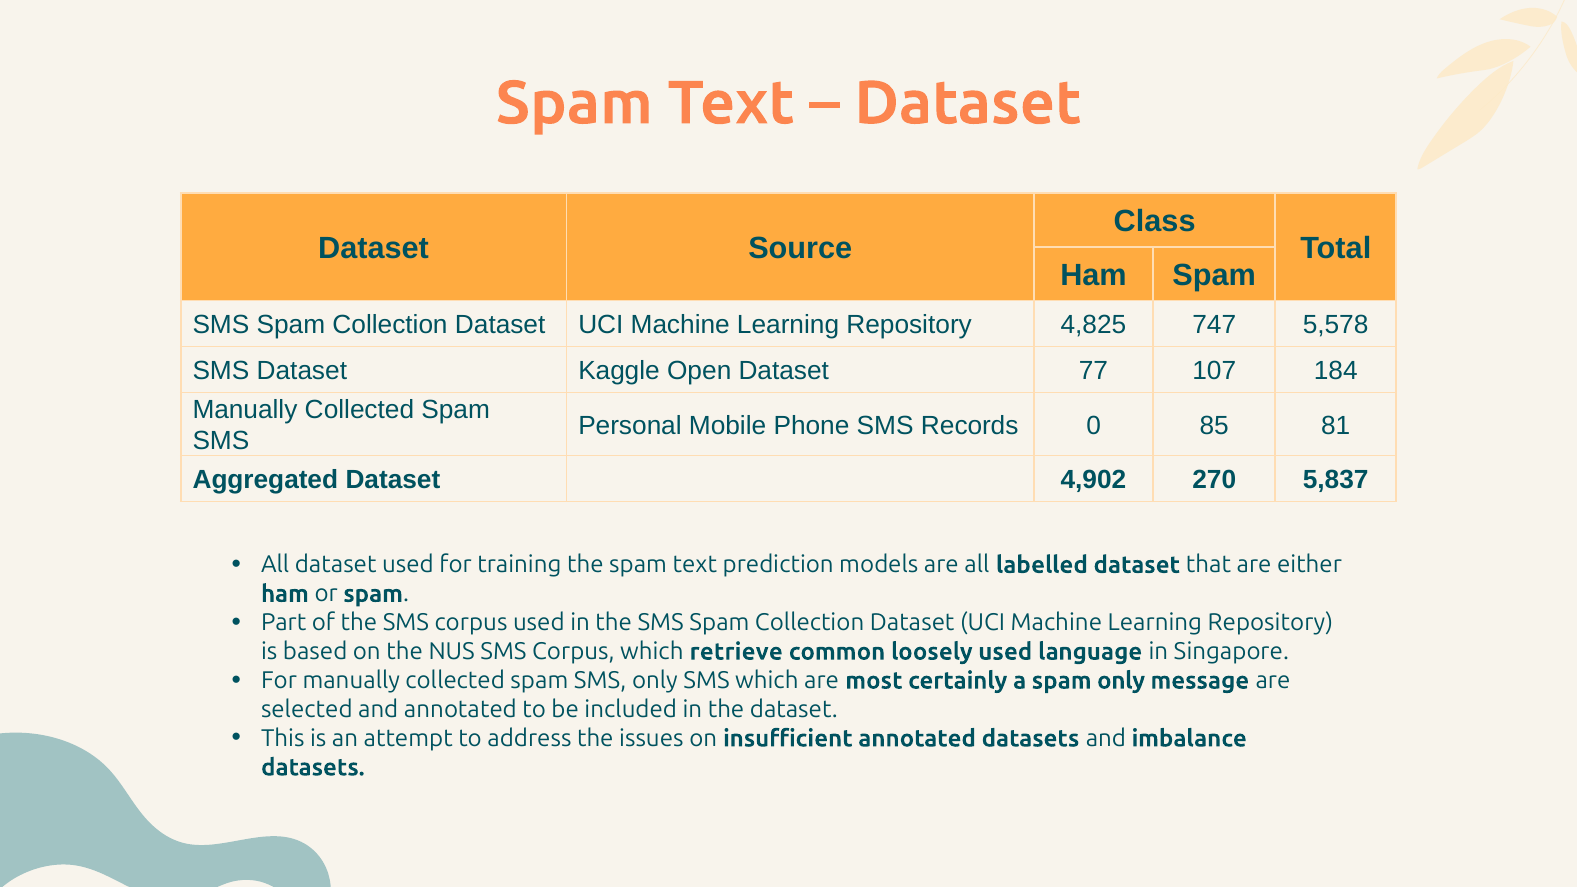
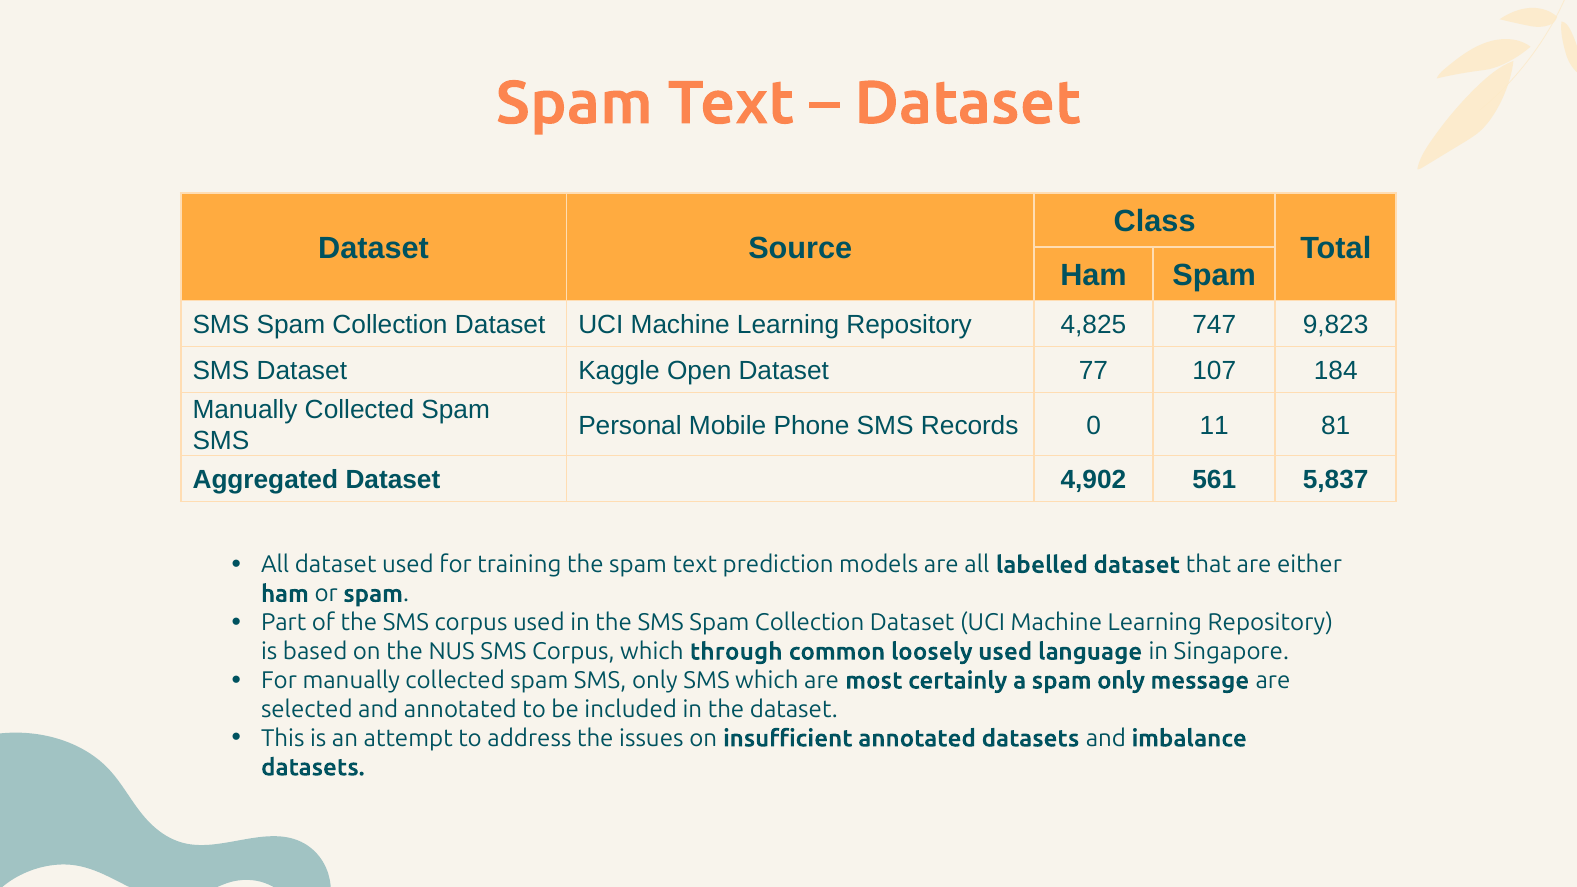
5,578: 5,578 -> 9,823
85: 85 -> 11
270: 270 -> 561
retrieve: retrieve -> through
